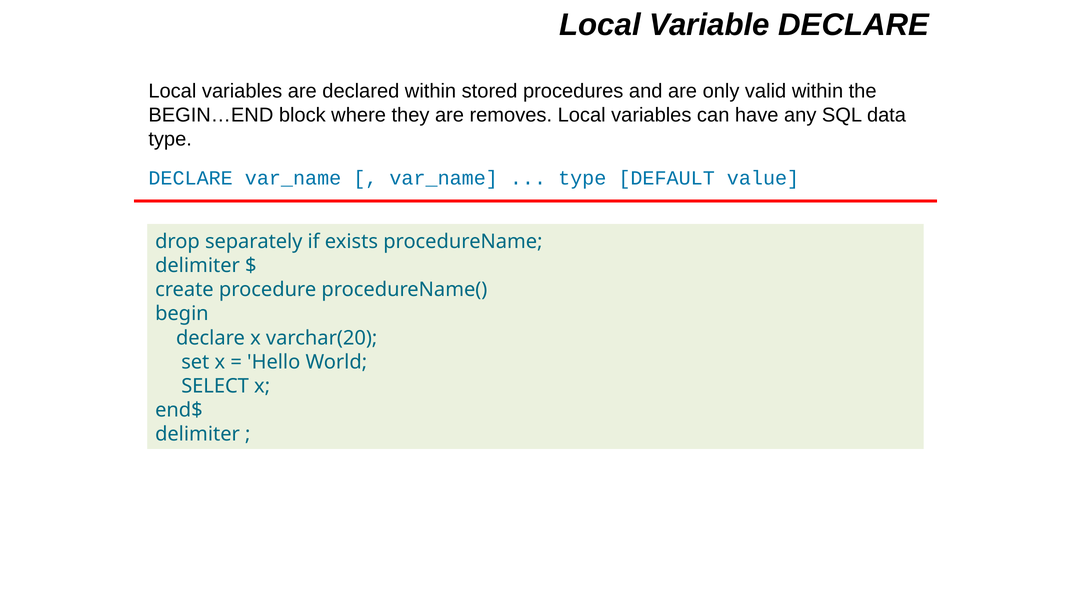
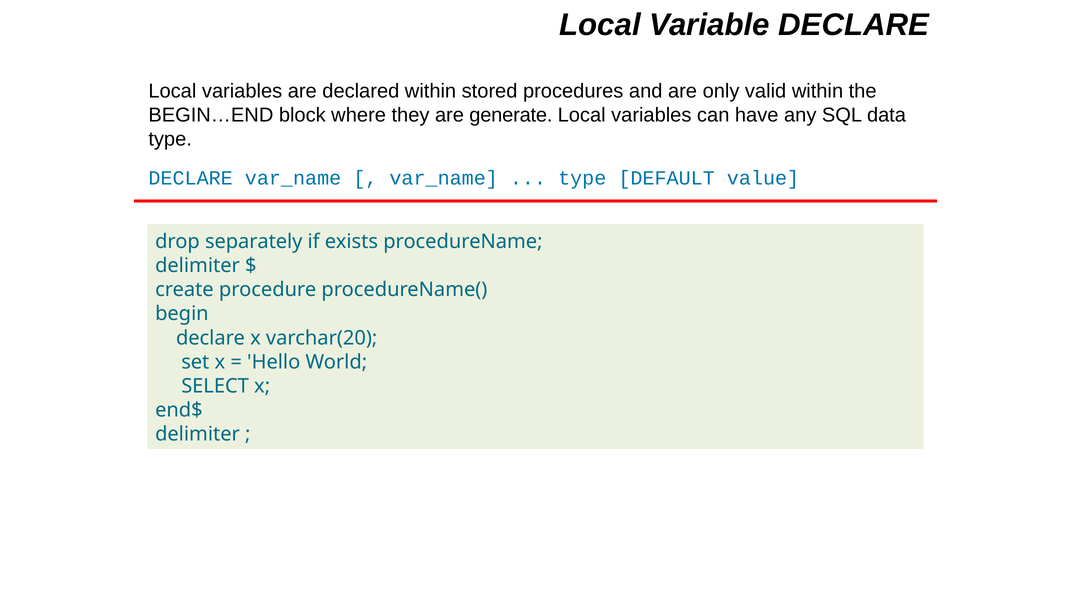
removes: removes -> generate
